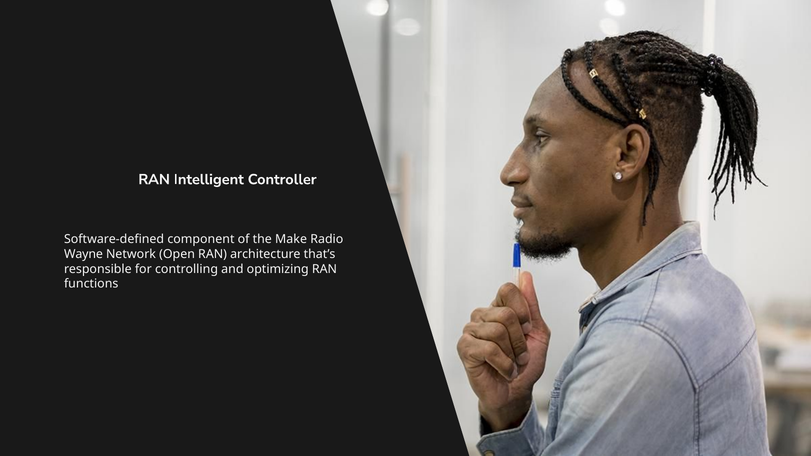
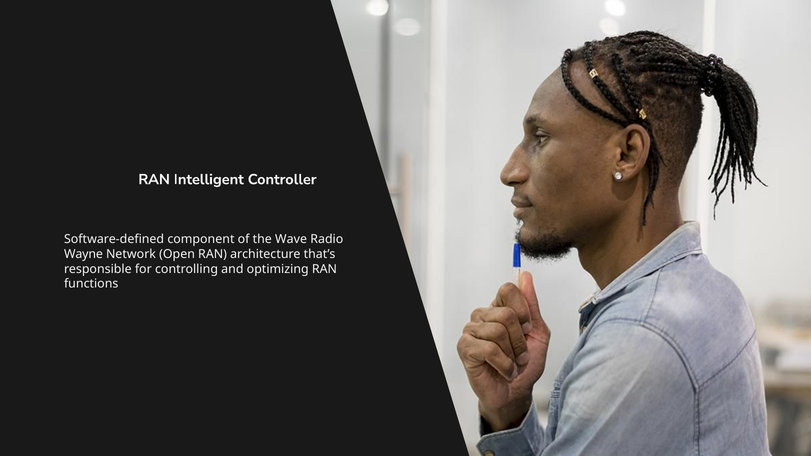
Make: Make -> Wave
